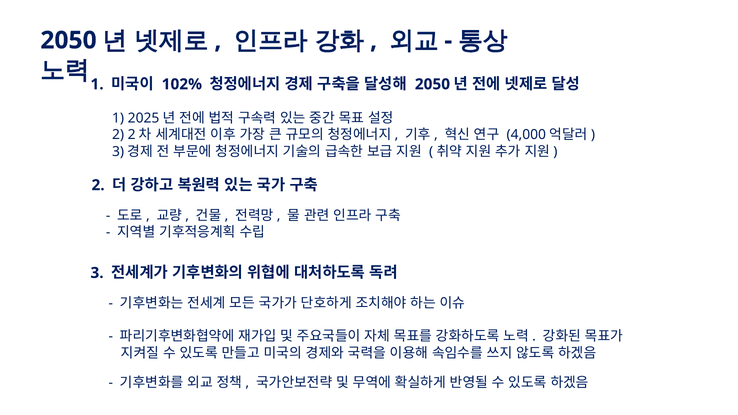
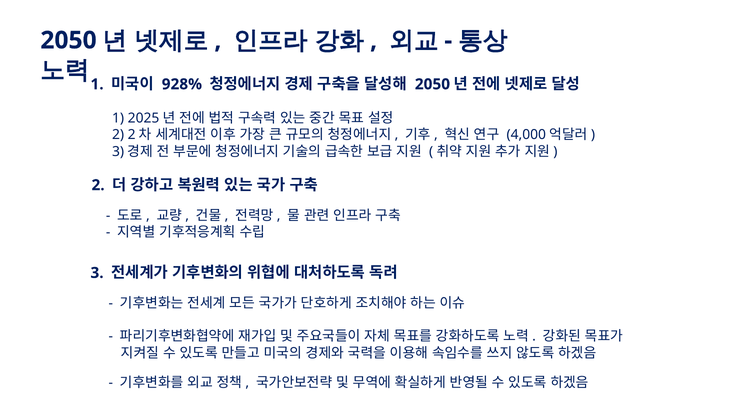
102%: 102% -> 928%
